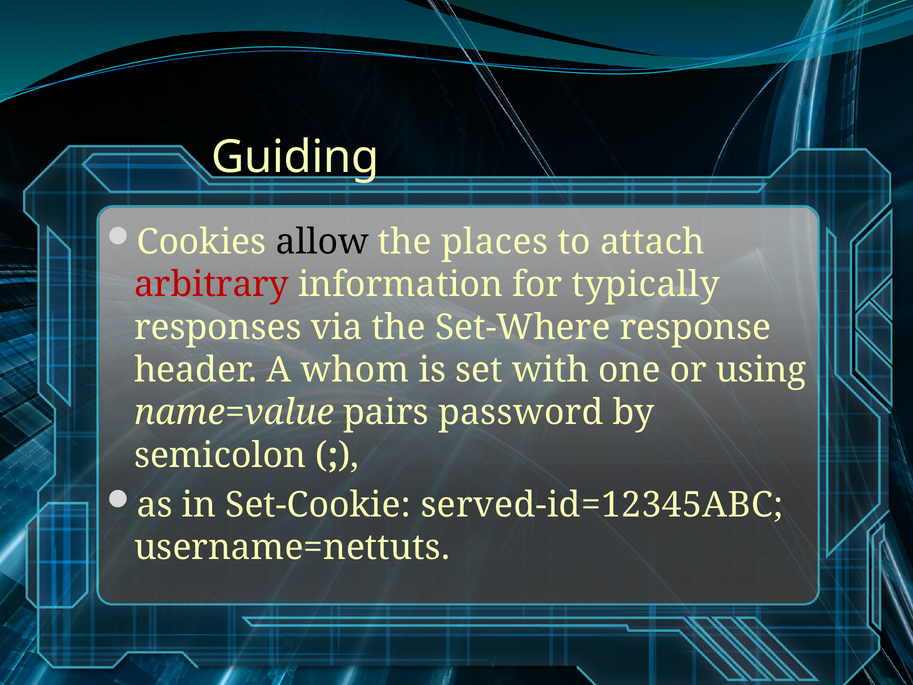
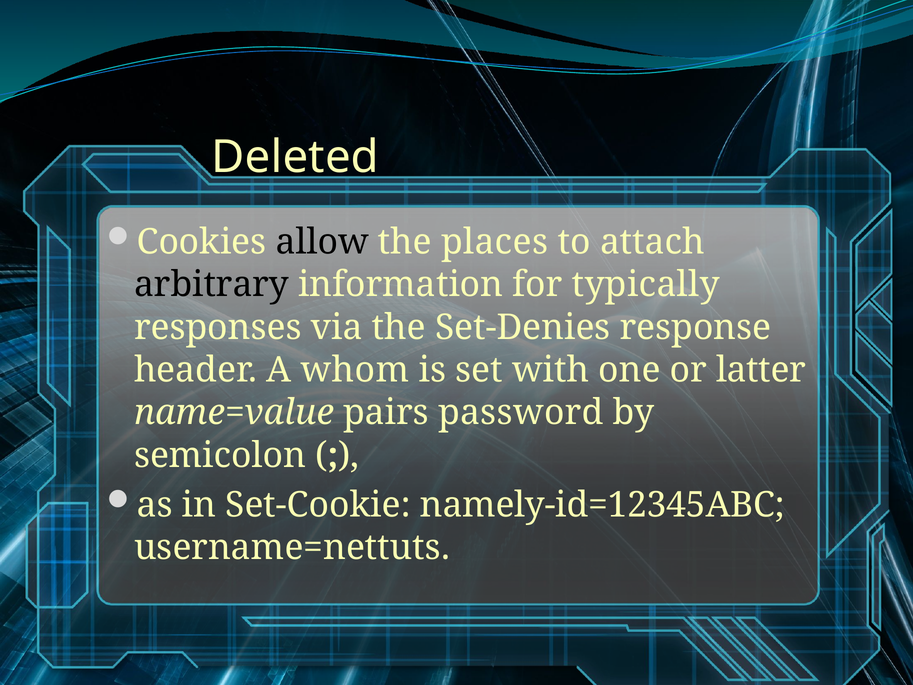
Guiding: Guiding -> Deleted
arbitrary colour: red -> black
Set-Where: Set-Where -> Set-Denies
using: using -> latter
served-id=12345ABC: served-id=12345ABC -> namely-id=12345ABC
